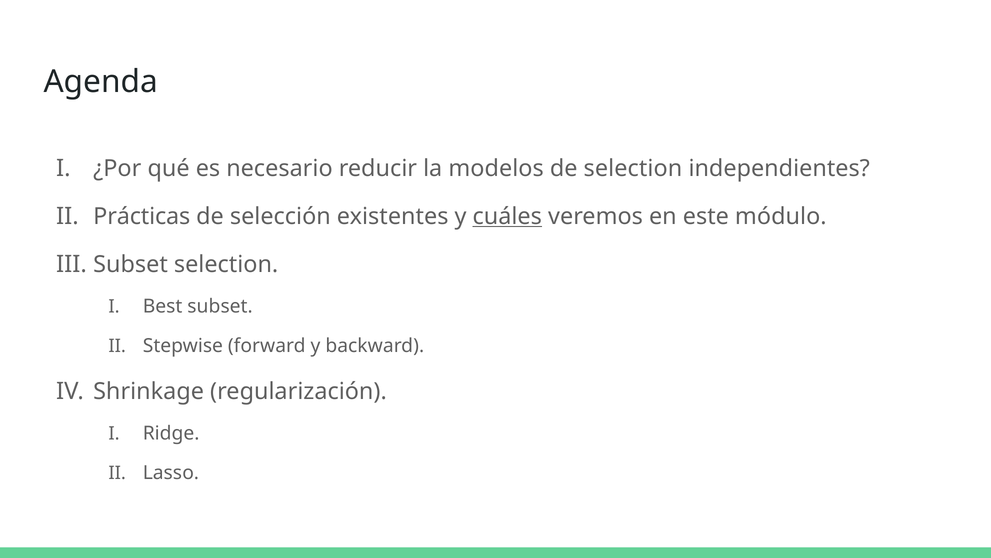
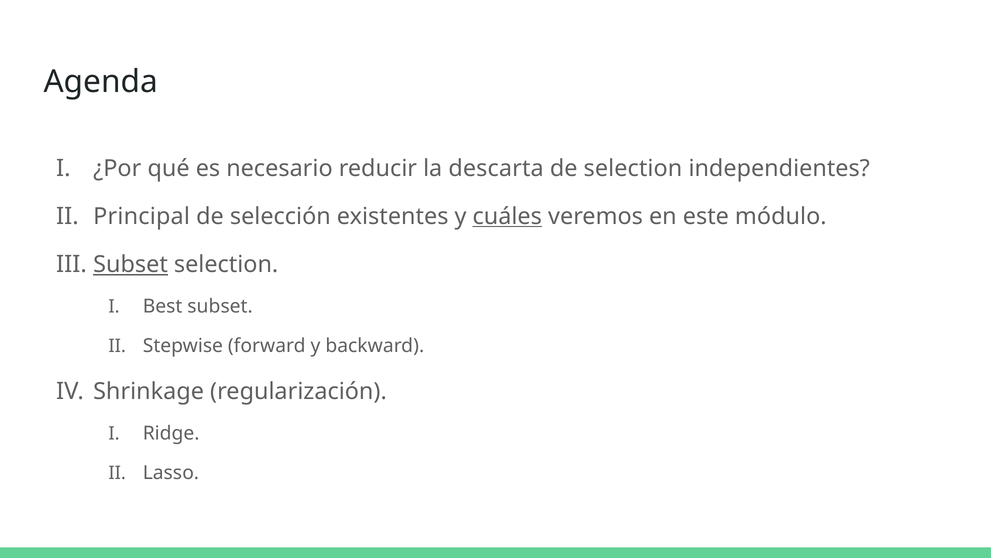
modelos: modelos -> descarta
Prácticas: Prácticas -> Principal
Subset at (131, 264) underline: none -> present
